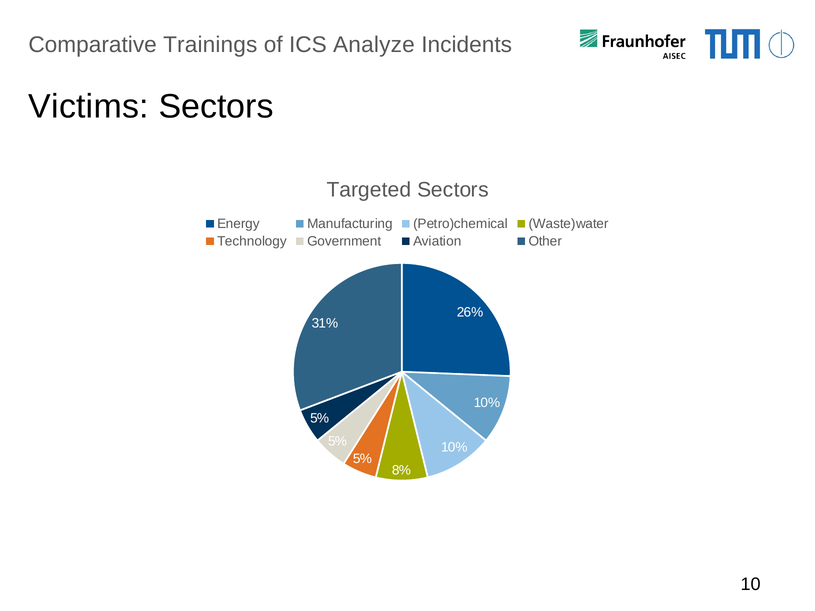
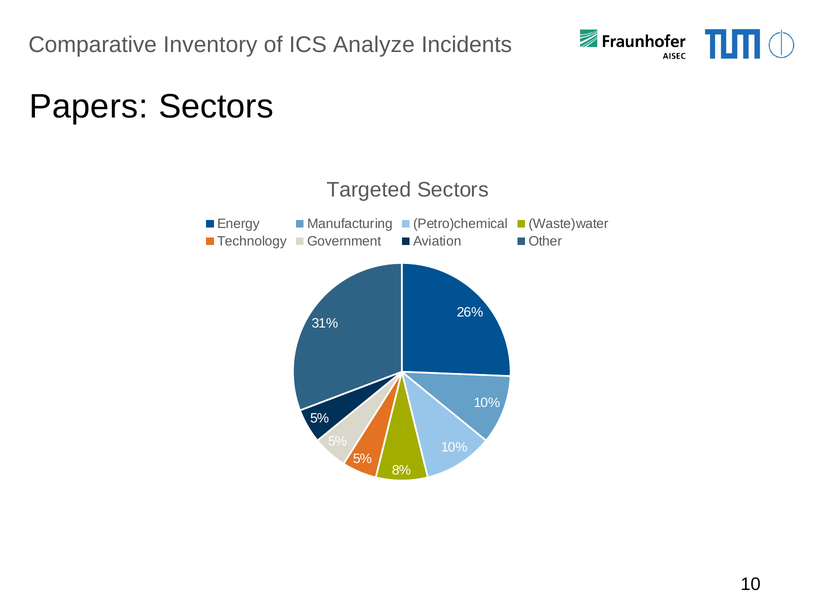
Trainings: Trainings -> Inventory
Victims: Victims -> Papers
